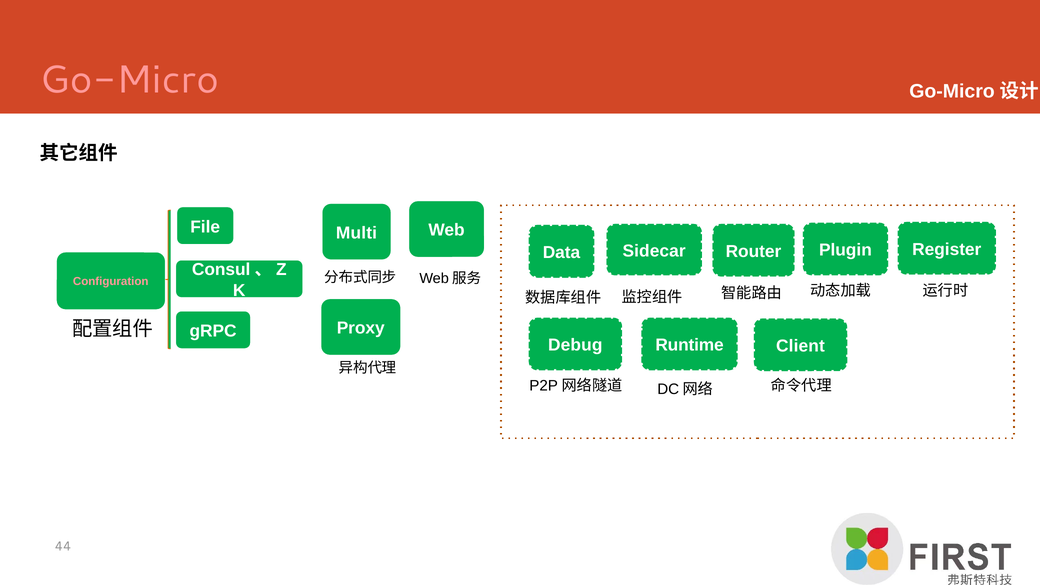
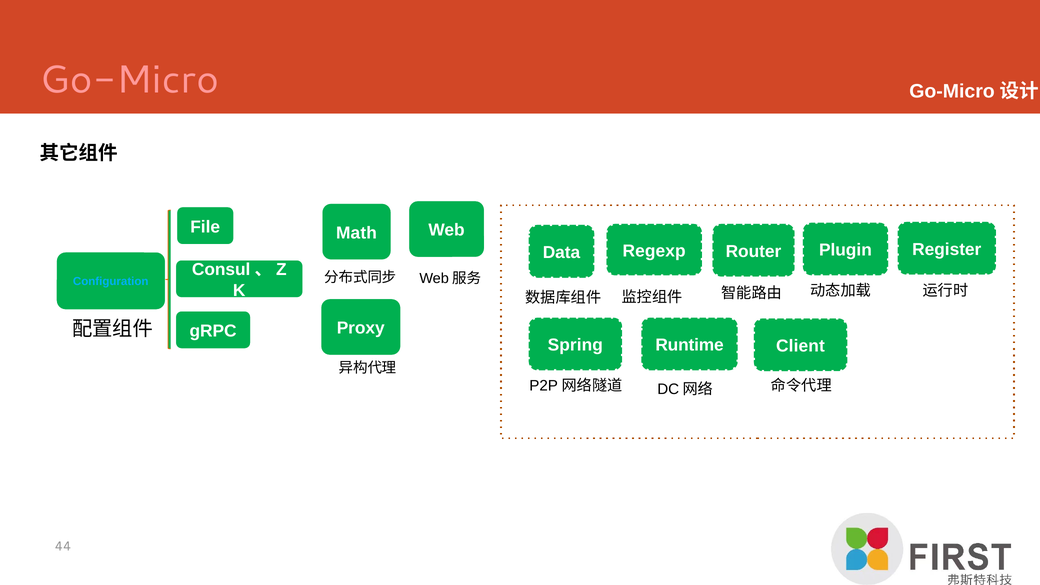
Multi: Multi -> Math
Sidecar: Sidecar -> Regexp
Configuration colour: pink -> light blue
Debug: Debug -> Spring
